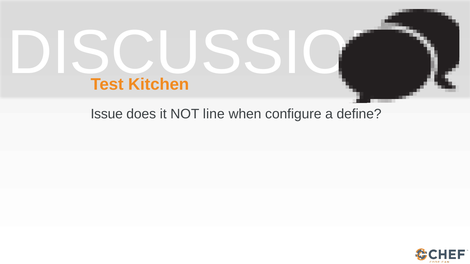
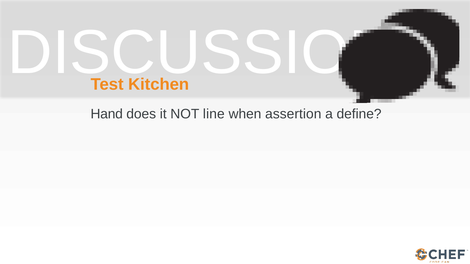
Issue: Issue -> Hand
configure: configure -> assertion
